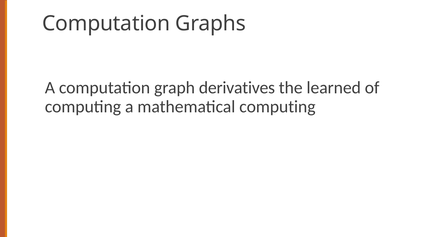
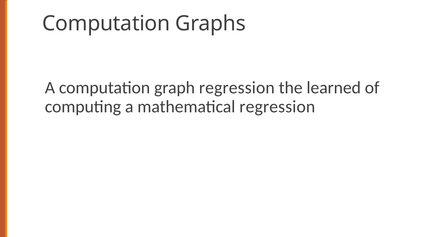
graph derivatives: derivatives -> regression
mathematical computing: computing -> regression
